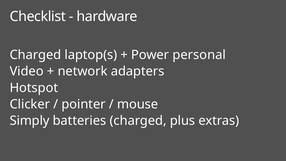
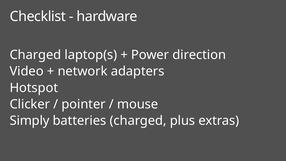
personal: personal -> direction
